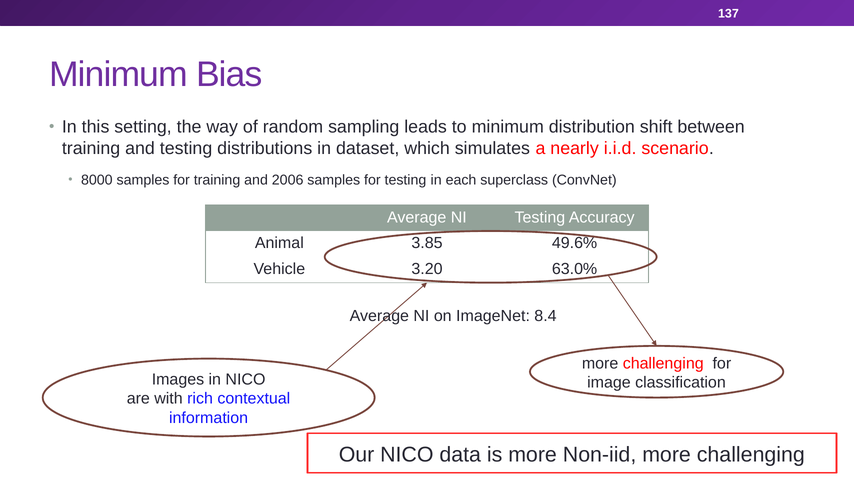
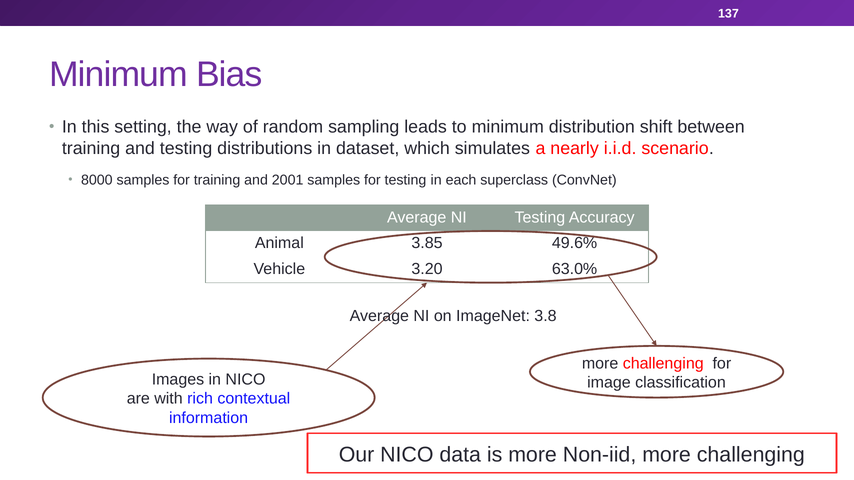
2006: 2006 -> 2001
8.4: 8.4 -> 3.8
